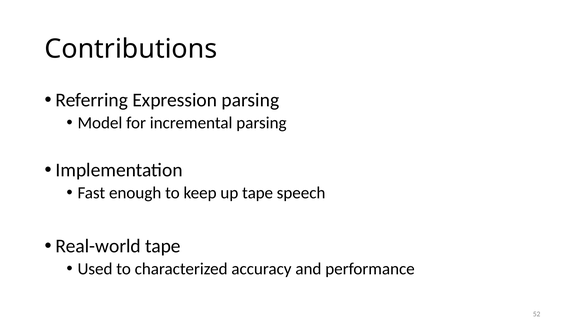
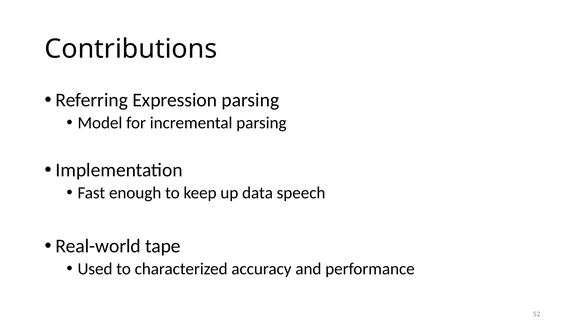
up tape: tape -> data
